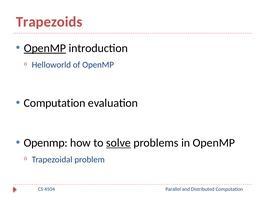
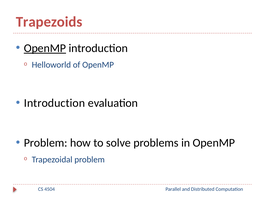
Computation at (55, 103): Computation -> Introduction
Openmp at (46, 143): Openmp -> Problem
solve underline: present -> none
